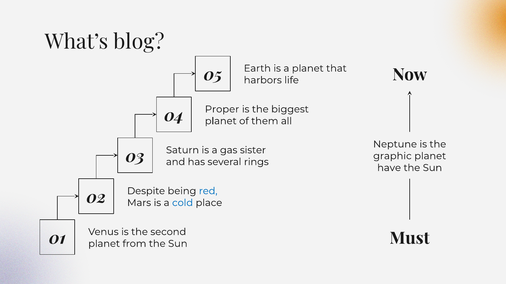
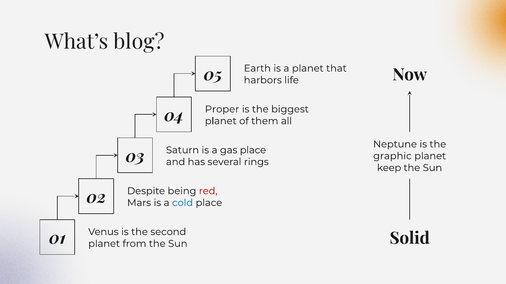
gas sister: sister -> place
have: have -> keep
red colour: blue -> red
Must: Must -> Solid
